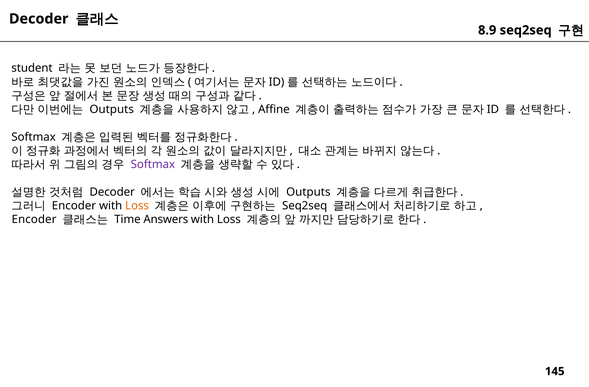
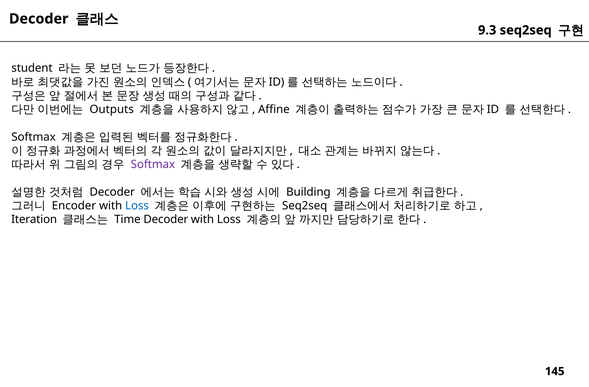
8.9: 8.9 -> 9.3
Outputs at (308, 192): Outputs -> Building
Loss at (137, 206) colour: orange -> blue
Encoder at (34, 219): Encoder -> Iteration
Time Answers: Answers -> Decoder
